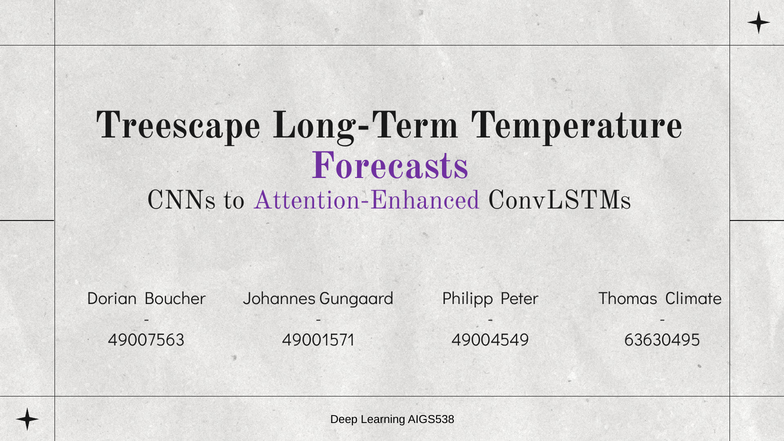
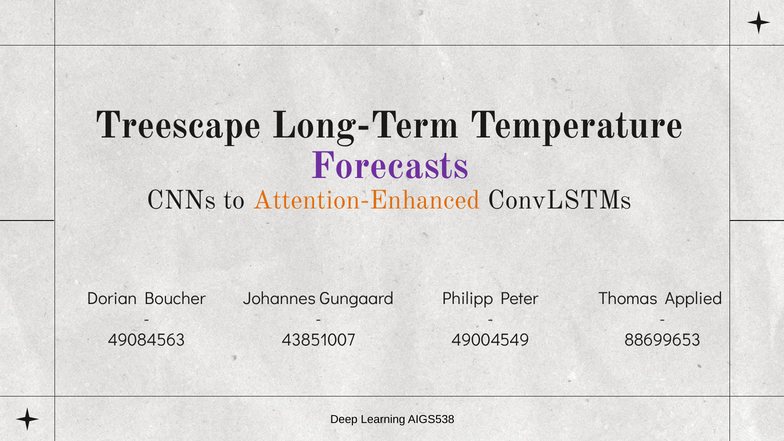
Attention-Enhanced colour: purple -> orange
Climate: Climate -> Applied
49007563: 49007563 -> 49084563
49001571: 49001571 -> 43851007
63630495: 63630495 -> 88699653
